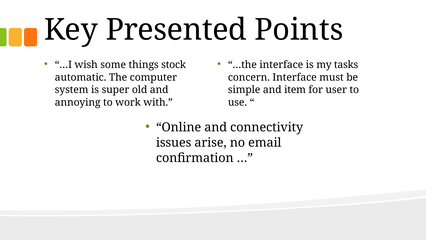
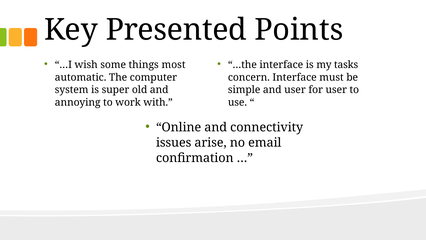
stock: stock -> most
and item: item -> user
